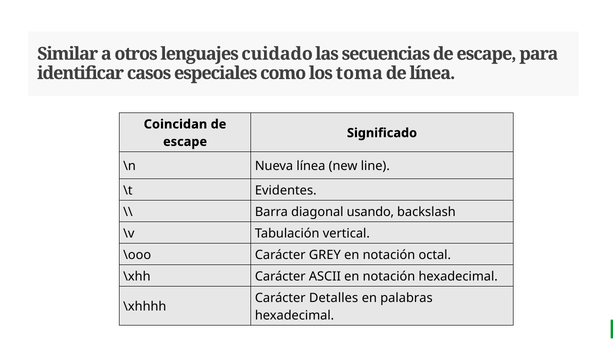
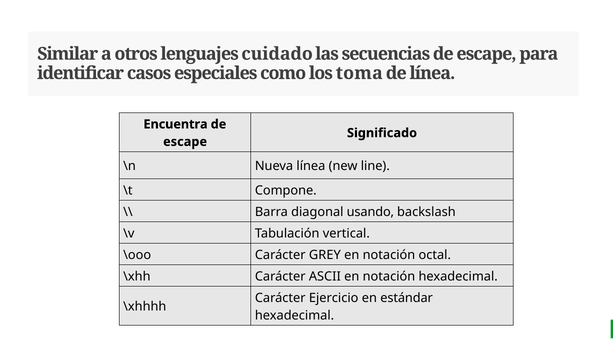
Coincidan: Coincidan -> Encuentra
Evidentes: Evidentes -> Compone
Detalles: Detalles -> Ejercicio
palabras: palabras -> estándar
